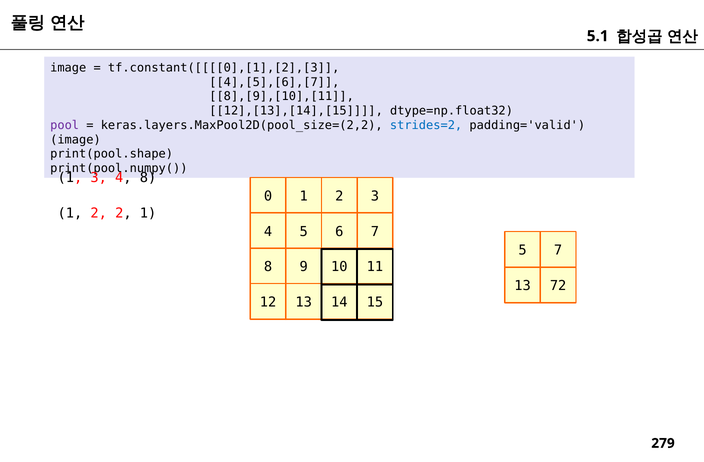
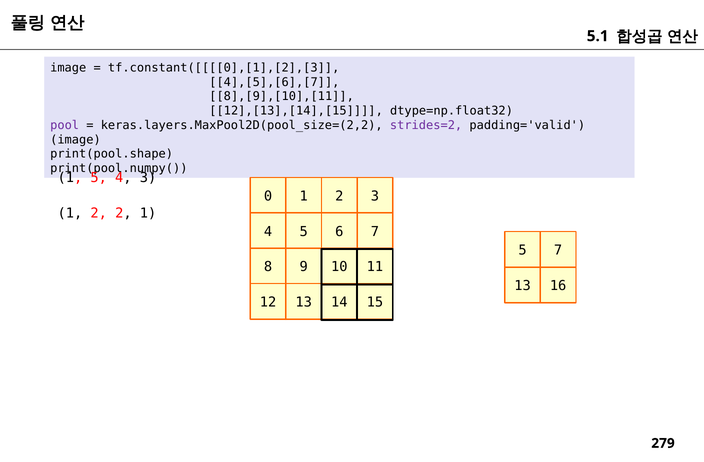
strides=2 colour: blue -> purple
3 at (99, 178): 3 -> 5
4 8: 8 -> 3
72: 72 -> 16
